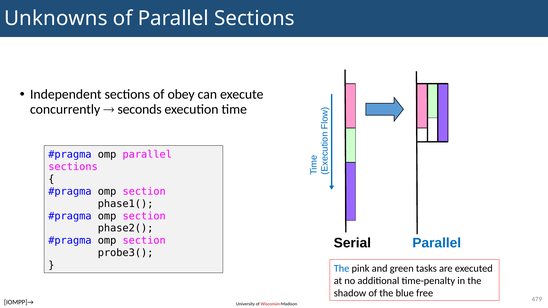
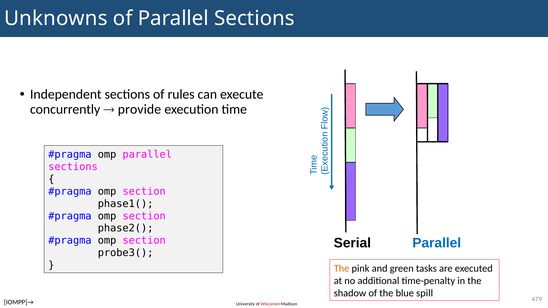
obey: obey -> rules
seconds: seconds -> provide
The at (342, 269) colour: blue -> orange
free: free -> spill
